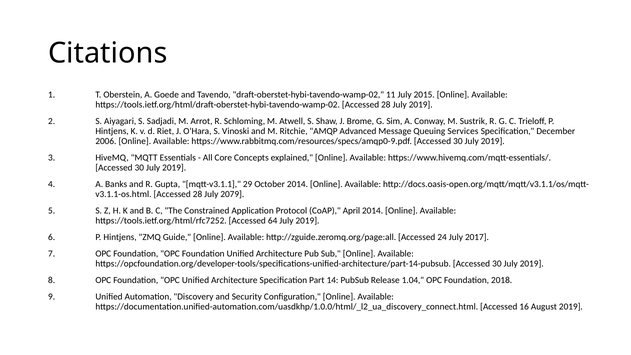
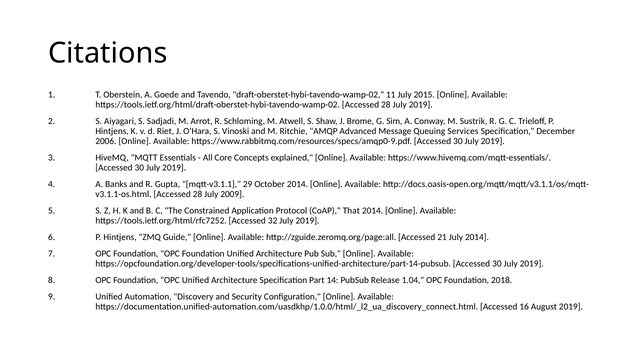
2079: 2079 -> 2009
April: April -> That
64: 64 -> 32
24: 24 -> 21
July 2017: 2017 -> 2014
